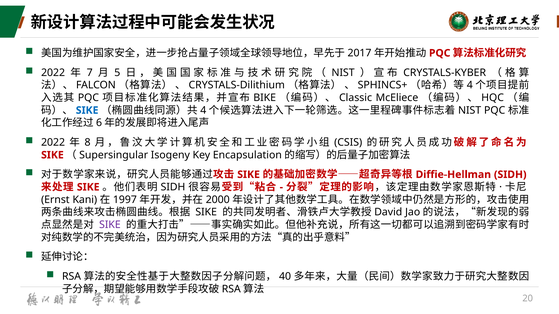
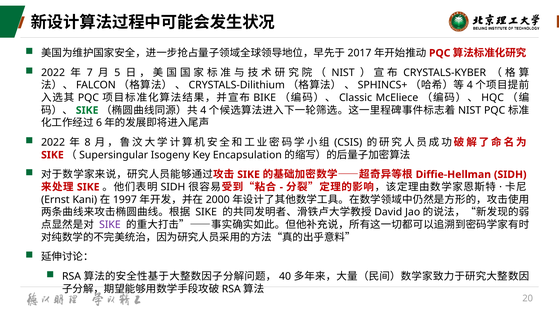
SIKE at (87, 110) colour: blue -> green
